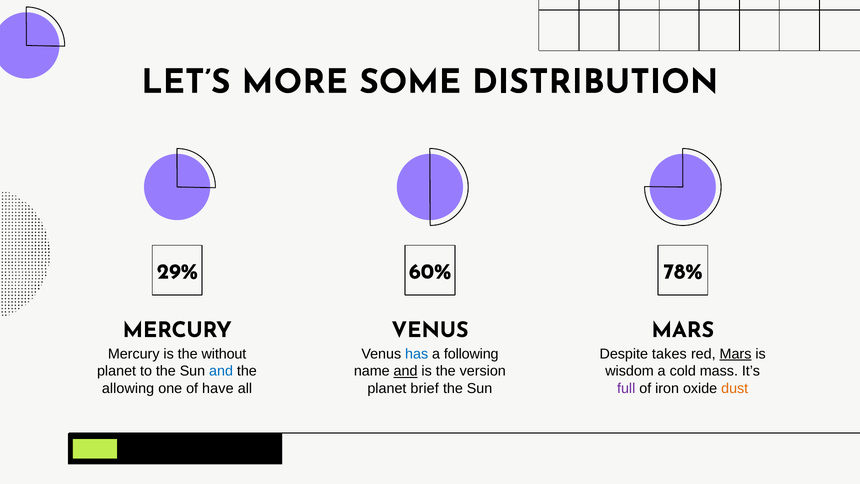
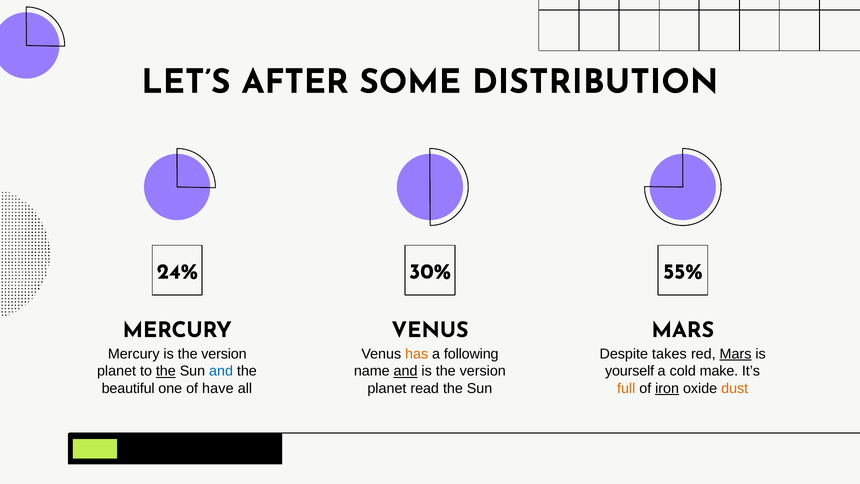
MORE: MORE -> AFTER
29%: 29% -> 24%
60%: 60% -> 30%
78%: 78% -> 55%
Mercury is the without: without -> version
has colour: blue -> orange
the at (166, 371) underline: none -> present
wisdom: wisdom -> yourself
mass: mass -> make
allowing: allowing -> beautiful
brief: brief -> read
full colour: purple -> orange
iron underline: none -> present
